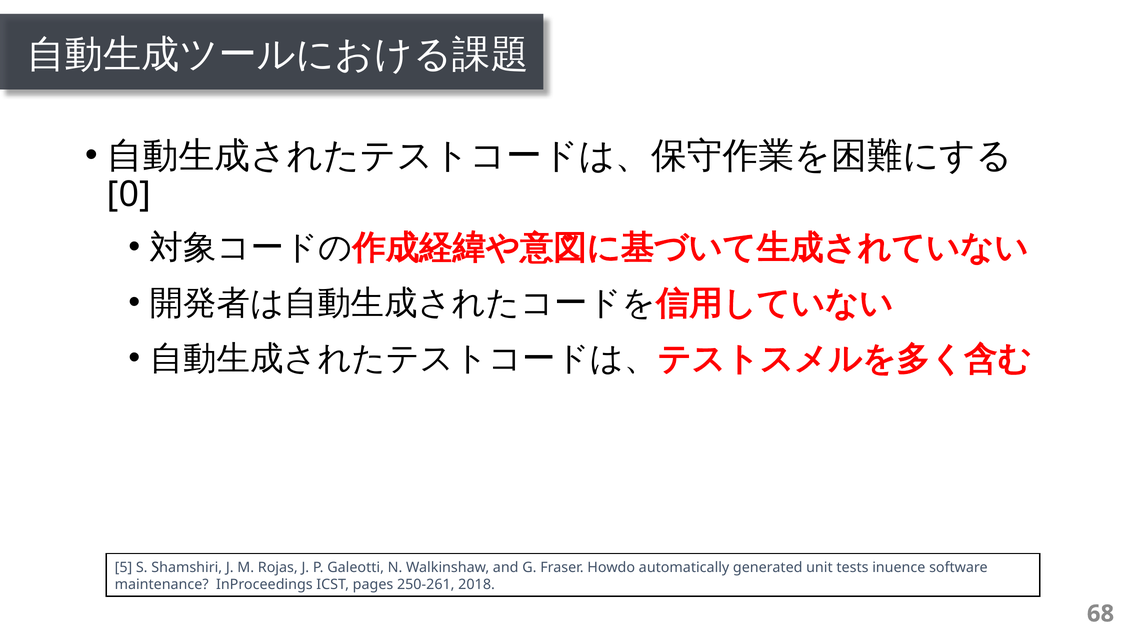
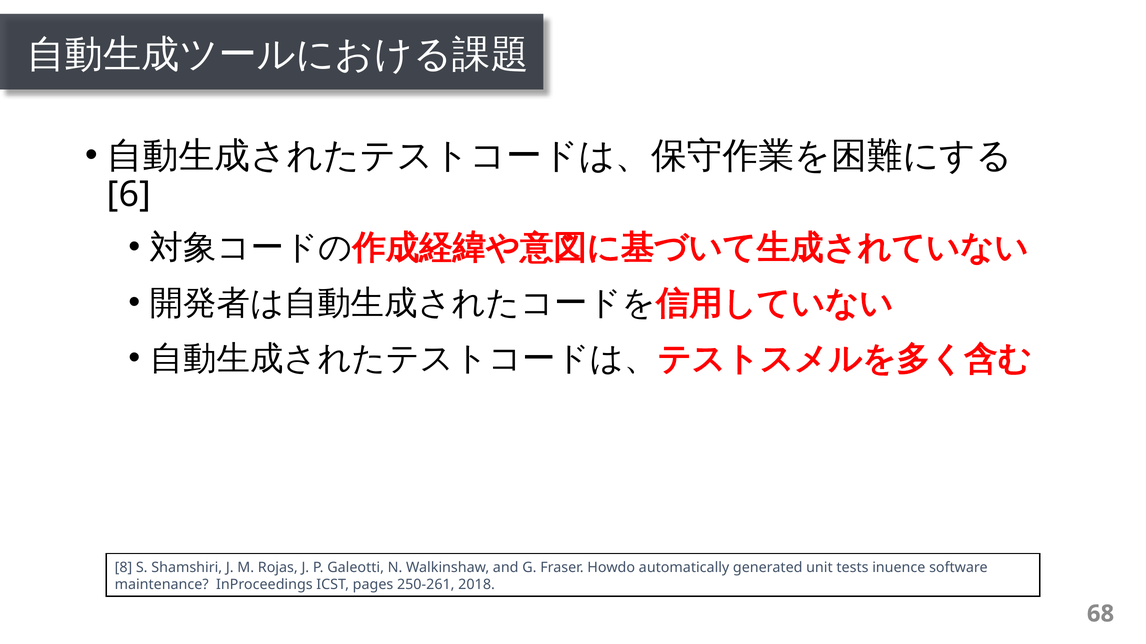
0: 0 -> 6
5: 5 -> 8
